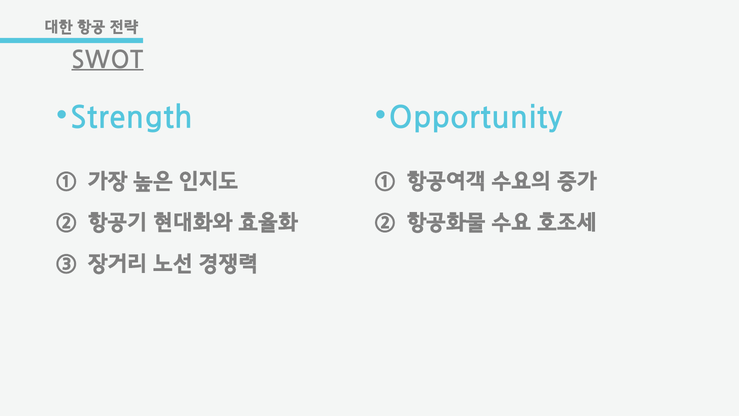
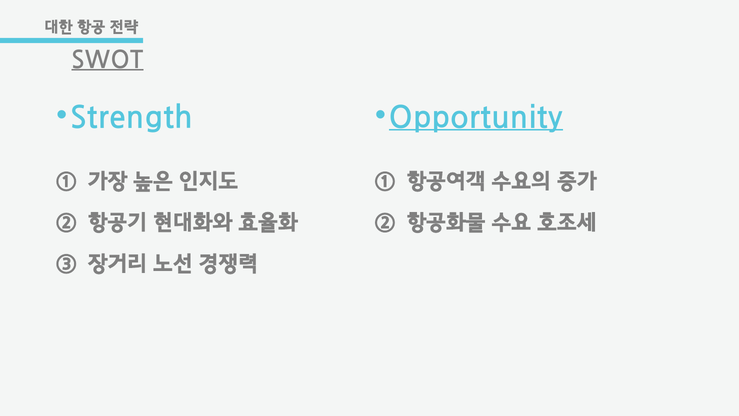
Opportunity underline: none -> present
